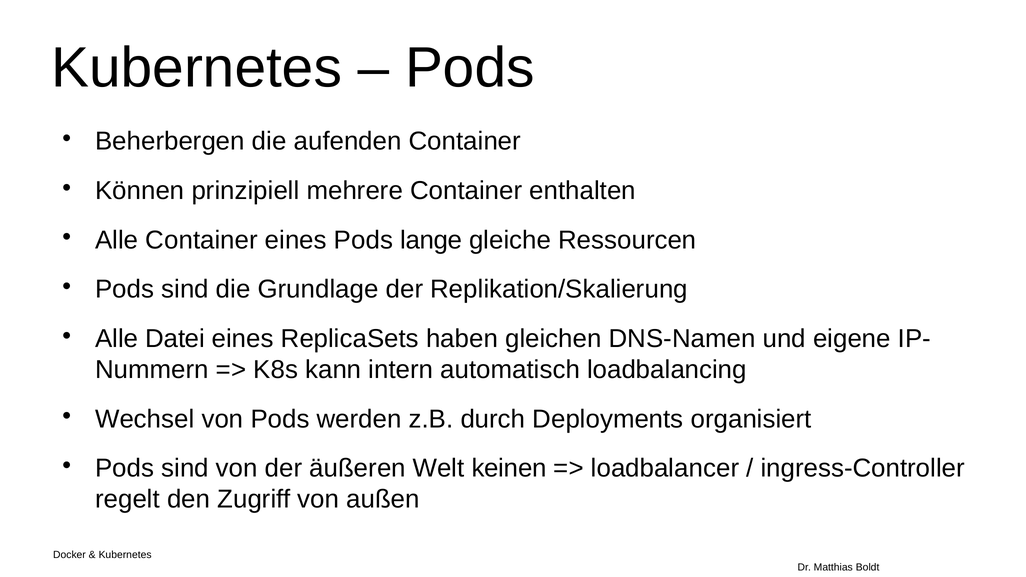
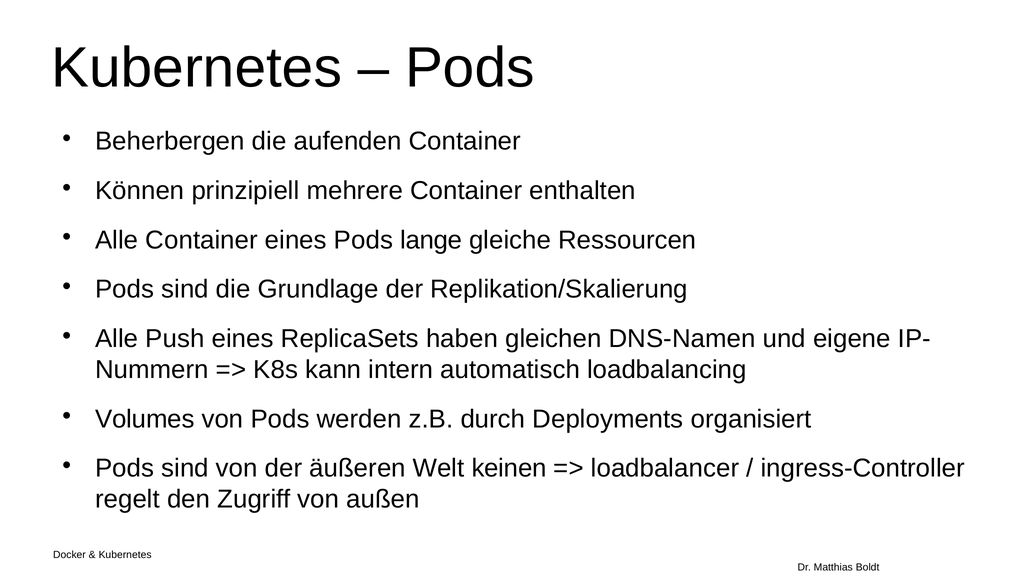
Datei: Datei -> Push
Wechsel: Wechsel -> Volumes
